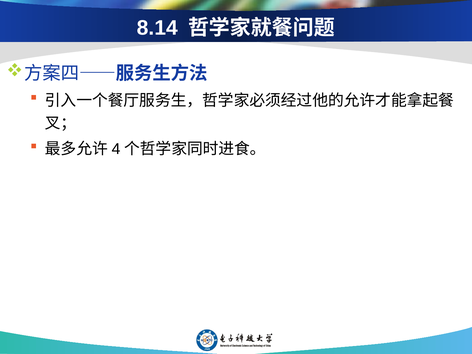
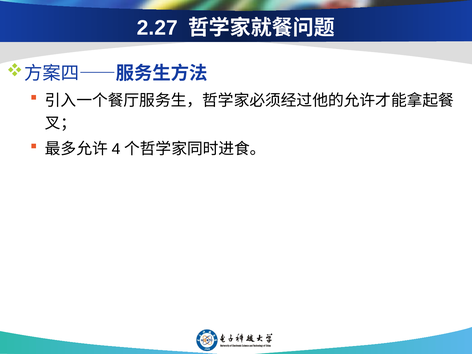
8.14: 8.14 -> 2.27
